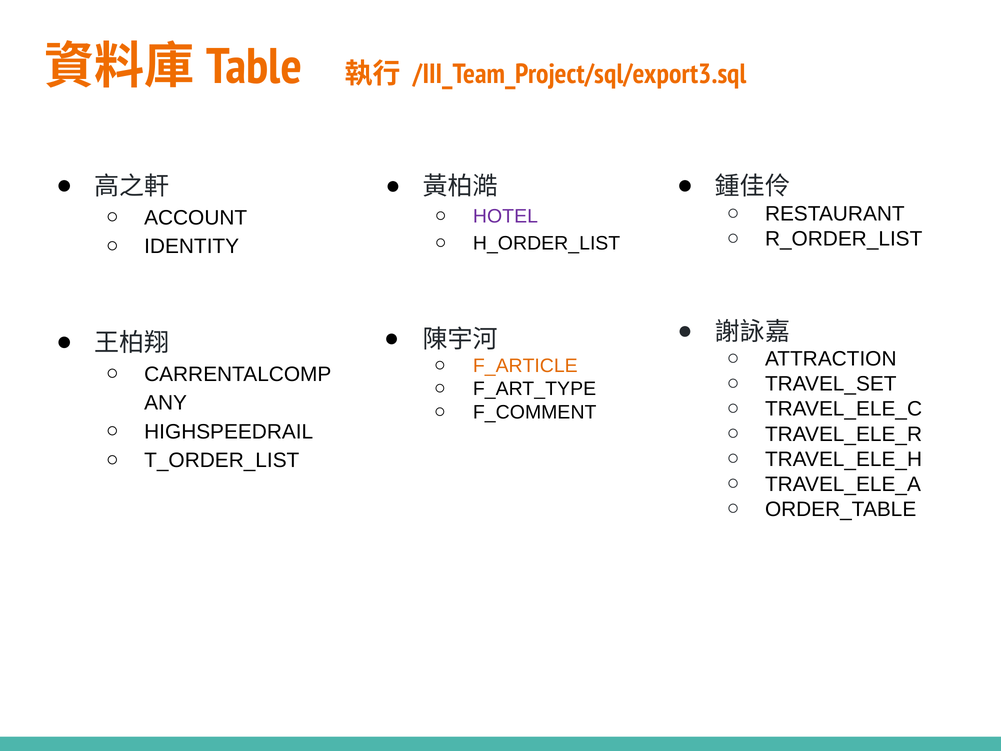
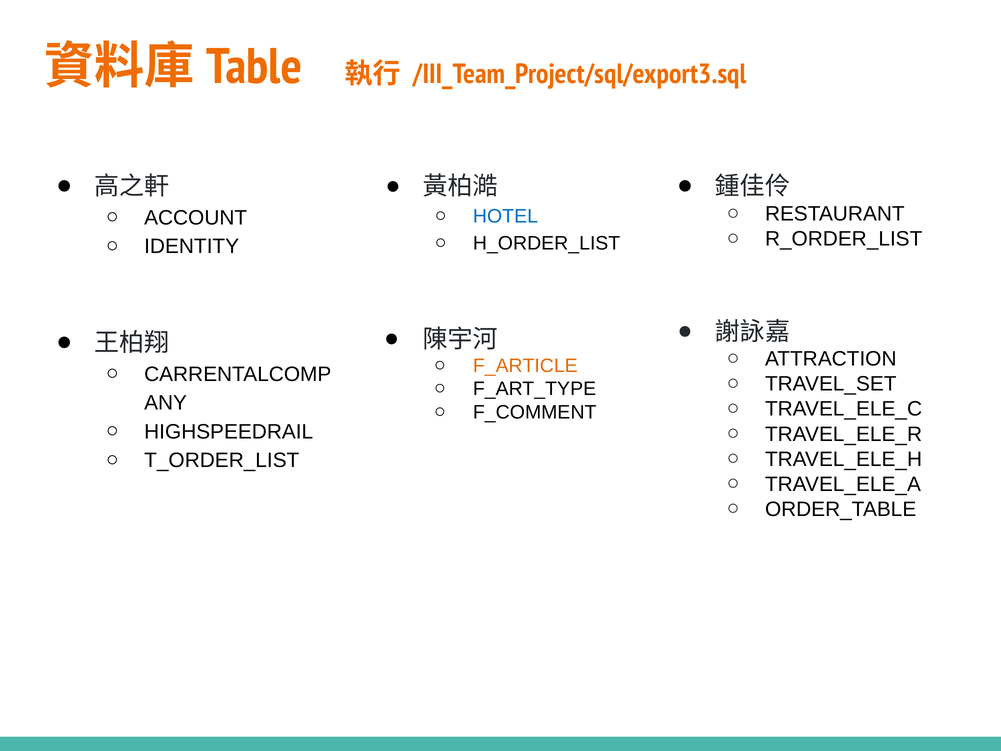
HOTEL colour: purple -> blue
